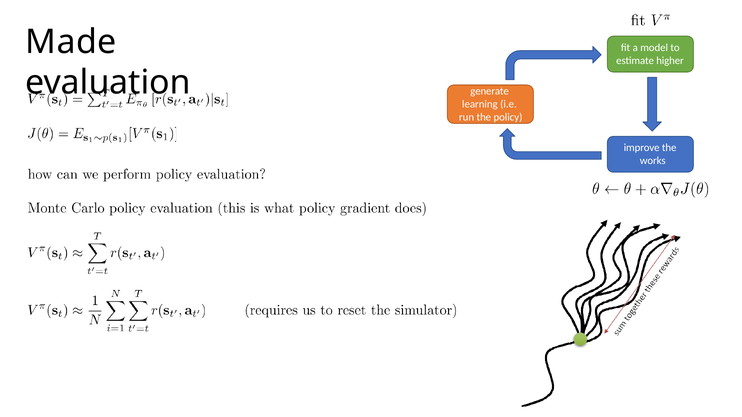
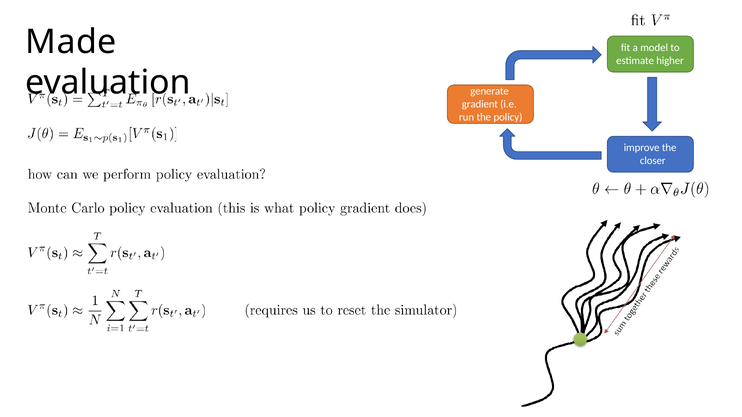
learning: learning -> gradient
works: works -> closer
